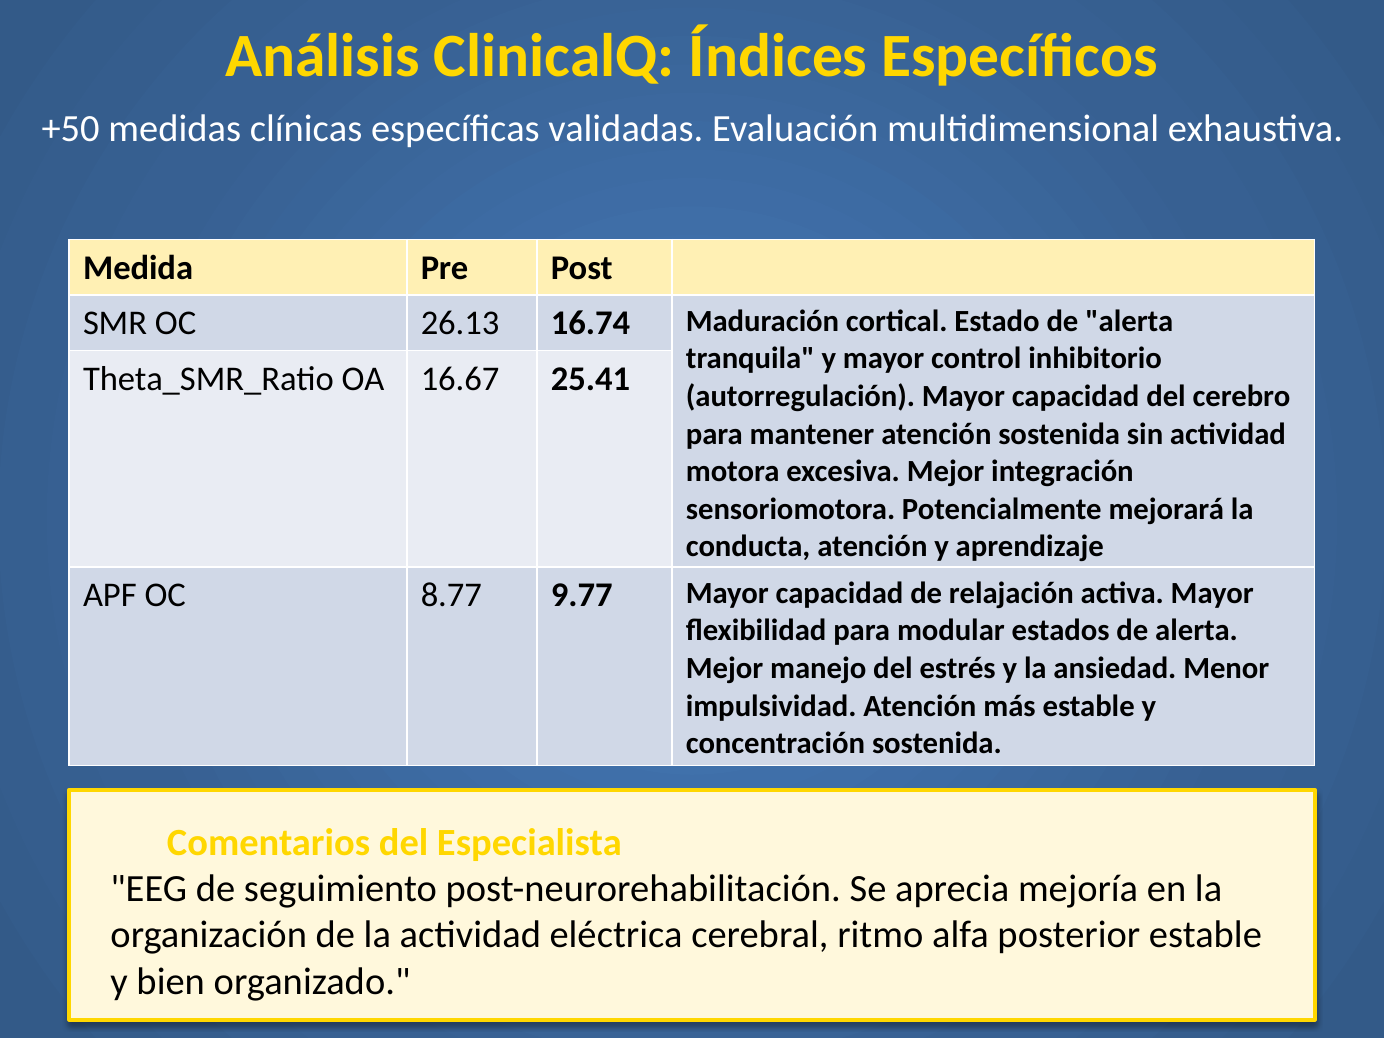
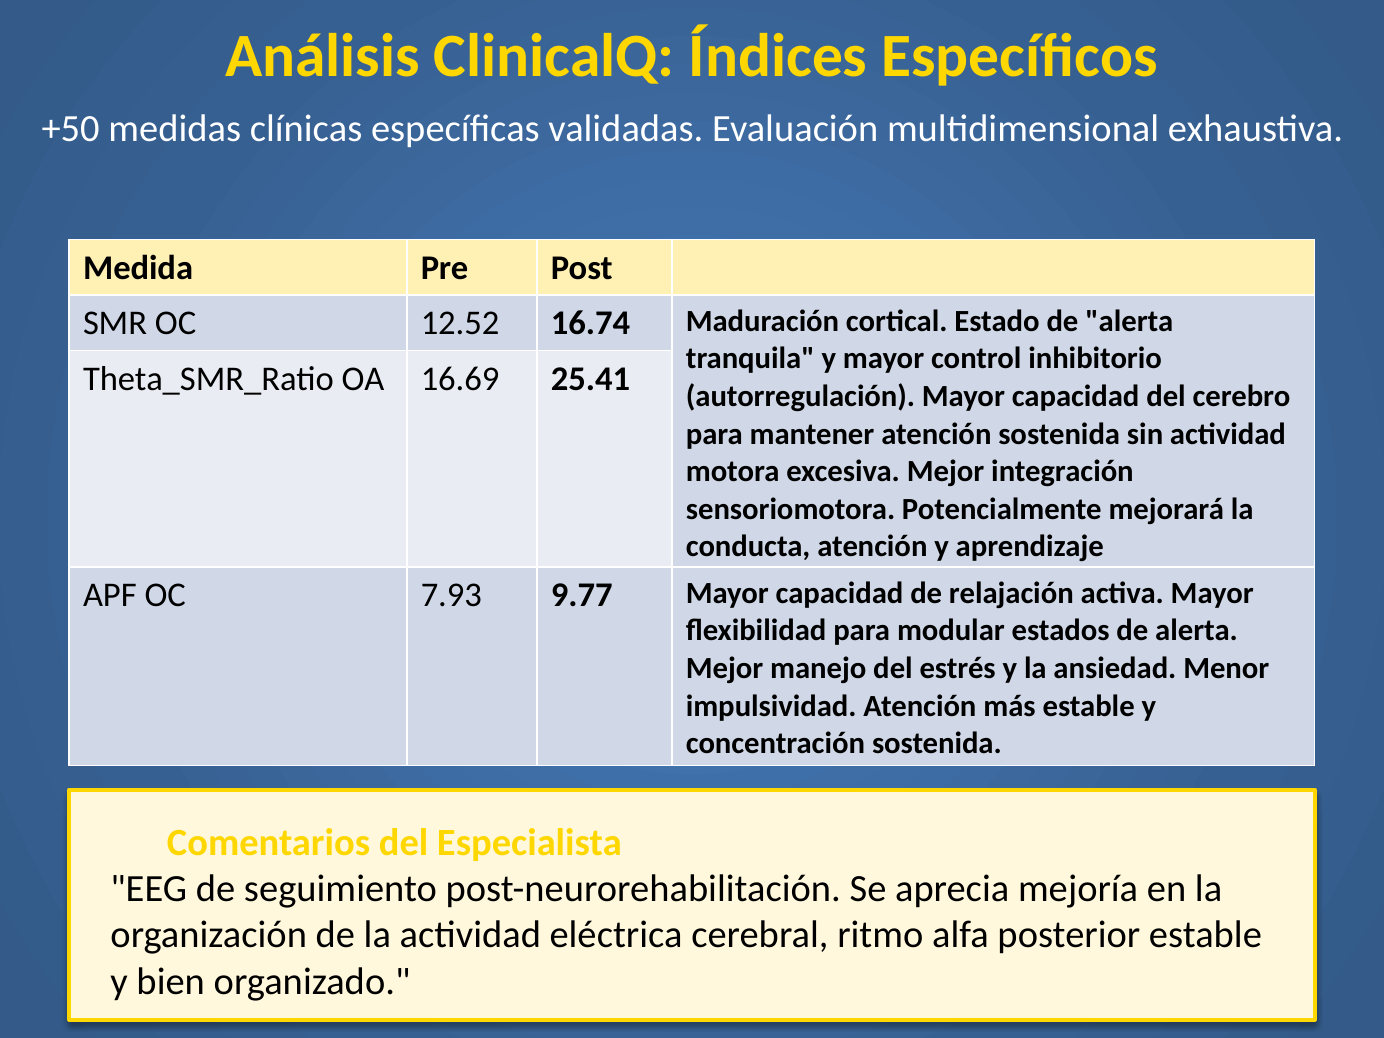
26.13: 26.13 -> 12.52
16.67: 16.67 -> 16.69
8.77: 8.77 -> 7.93
